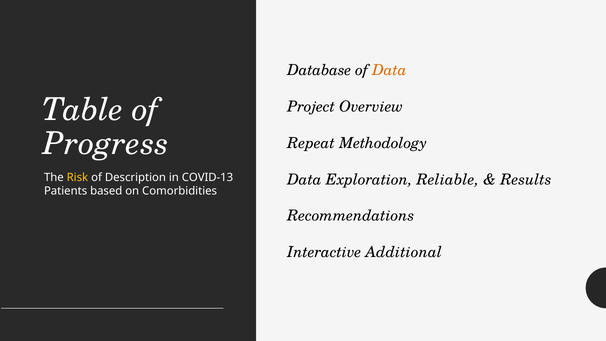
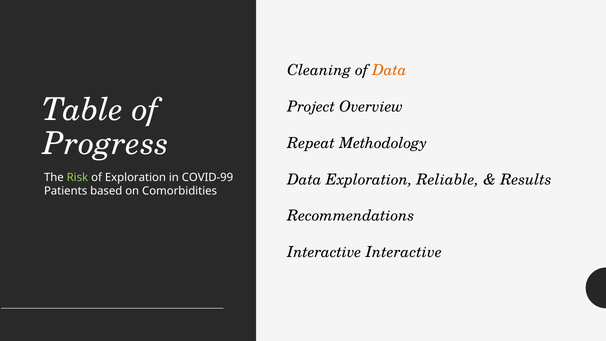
Database: Database -> Cleaning
Risk colour: yellow -> light green
of Description: Description -> Exploration
COVID-13: COVID-13 -> COVID-99
Interactive Additional: Additional -> Interactive
